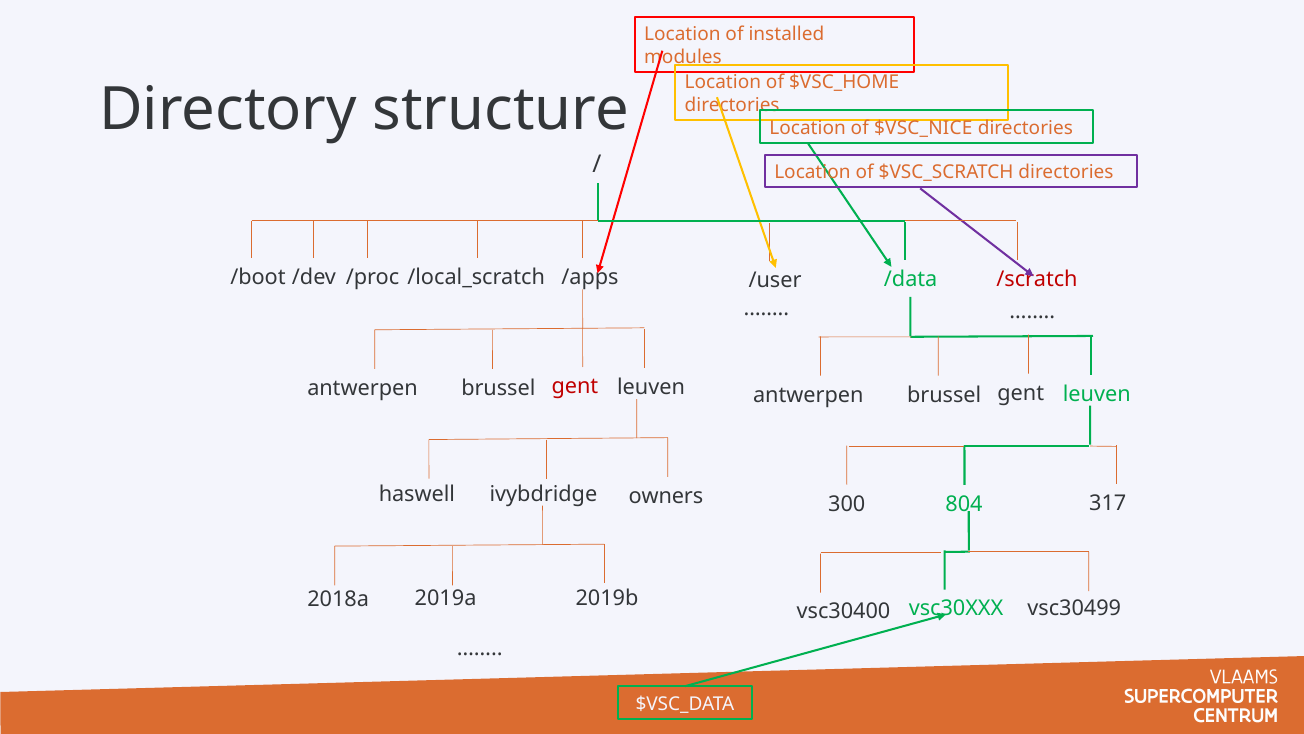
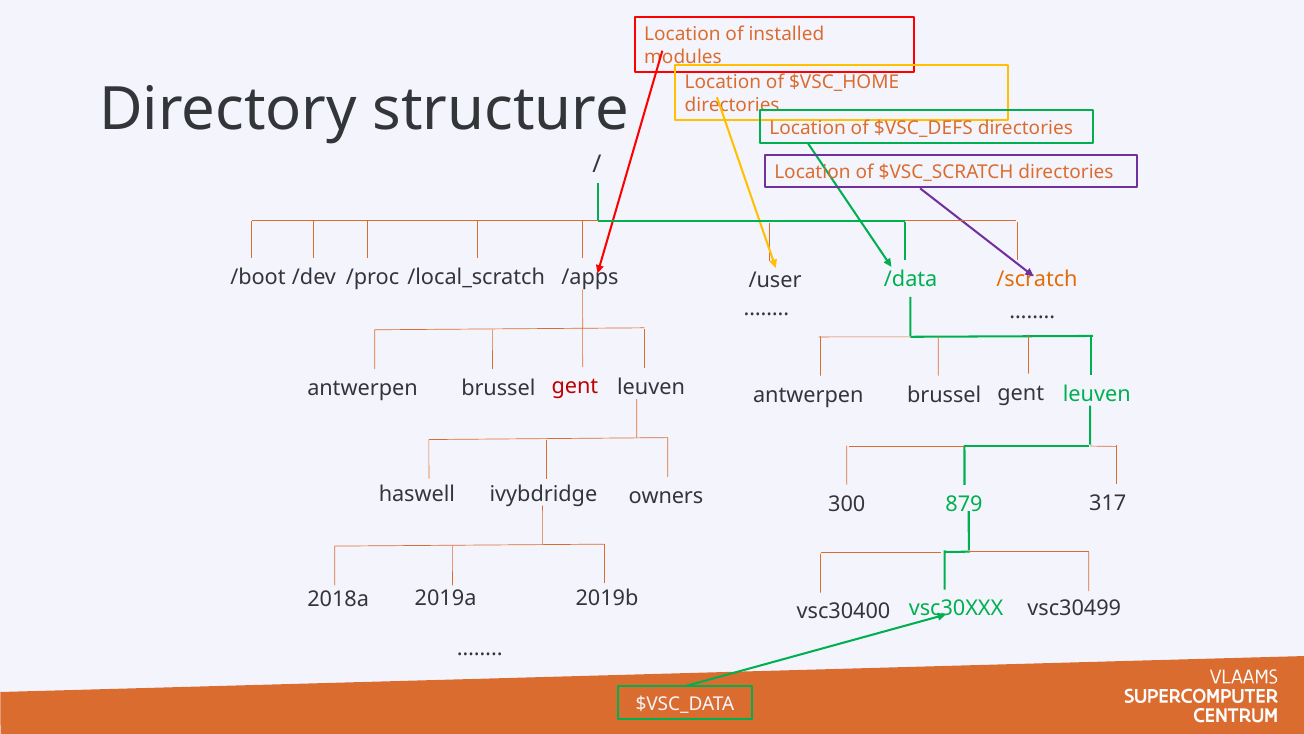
$VSC_NICE: $VSC_NICE -> $VSC_DEFS
/scratch colour: red -> orange
804: 804 -> 879
